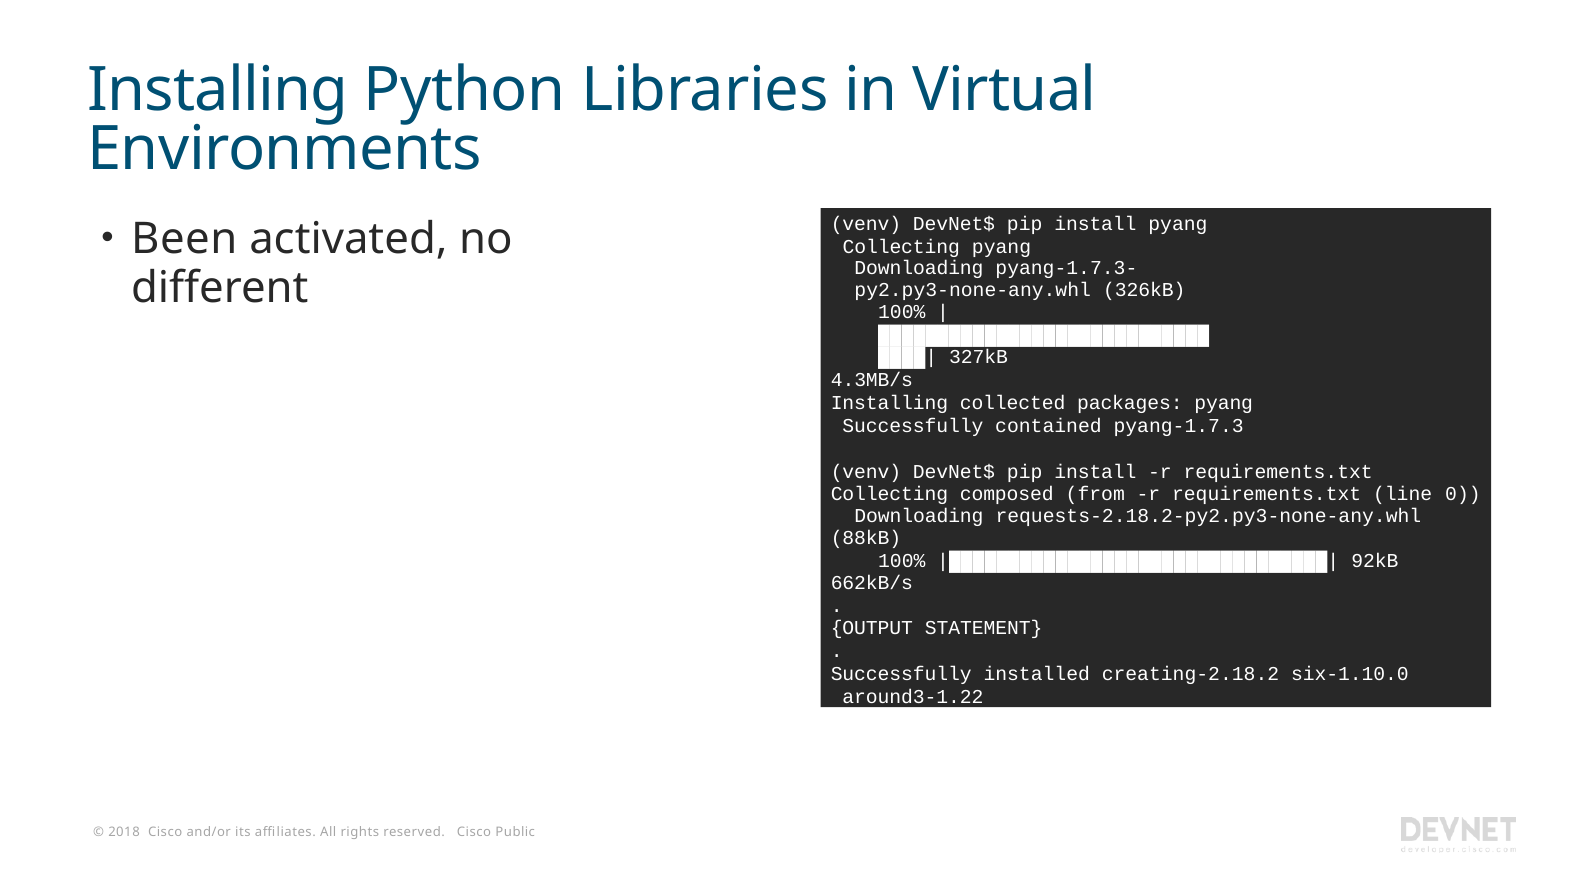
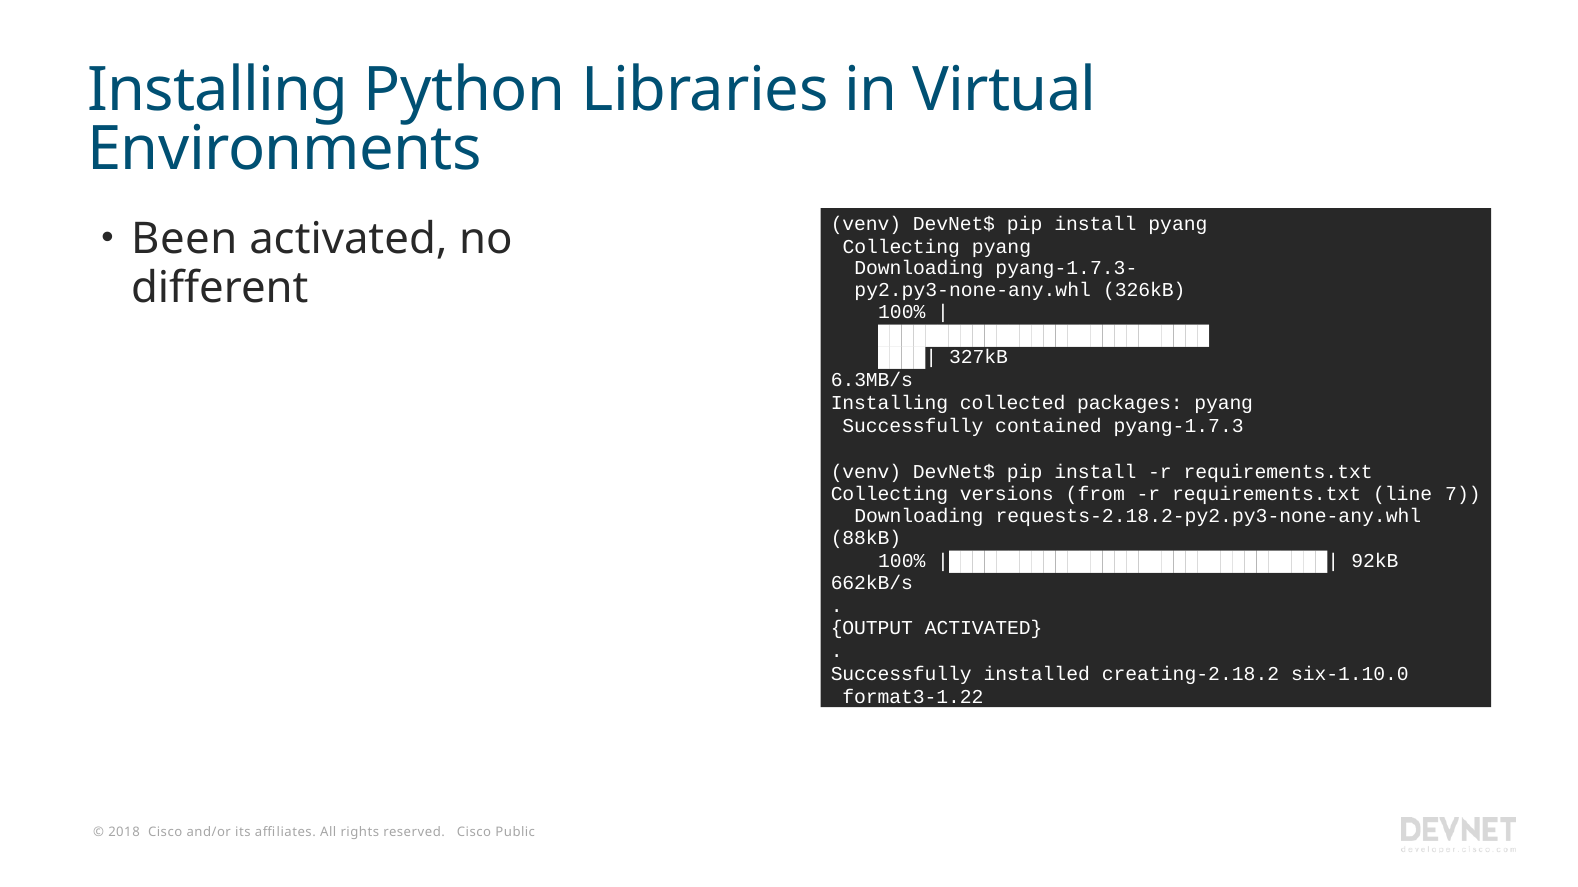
4.3MB/s: 4.3MB/s -> 6.3MB/s
composed: composed -> versions
0: 0 -> 7
OUTPUT STATEMENT: STATEMENT -> ACTIVATED
around3-1.22: around3-1.22 -> format3-1.22
